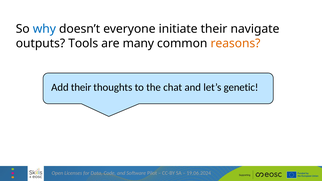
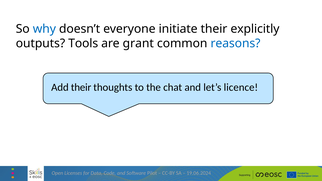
navigate: navigate -> explicitly
many: many -> grant
reasons colour: orange -> blue
genetic: genetic -> licence
